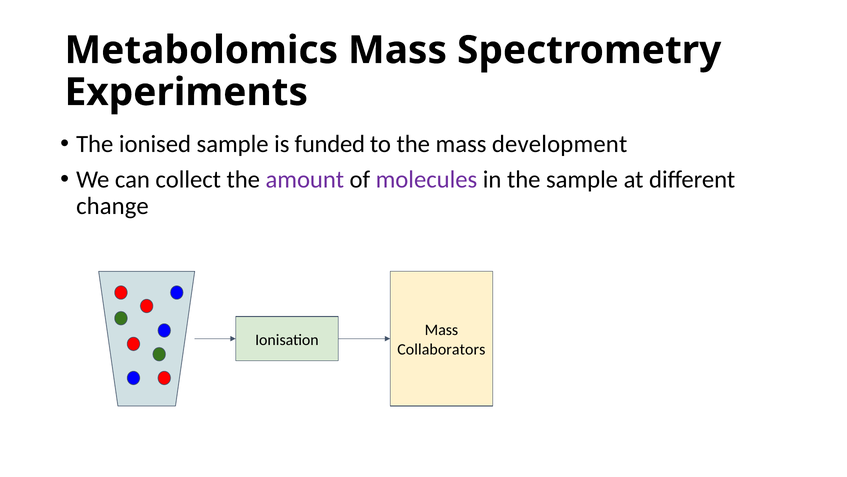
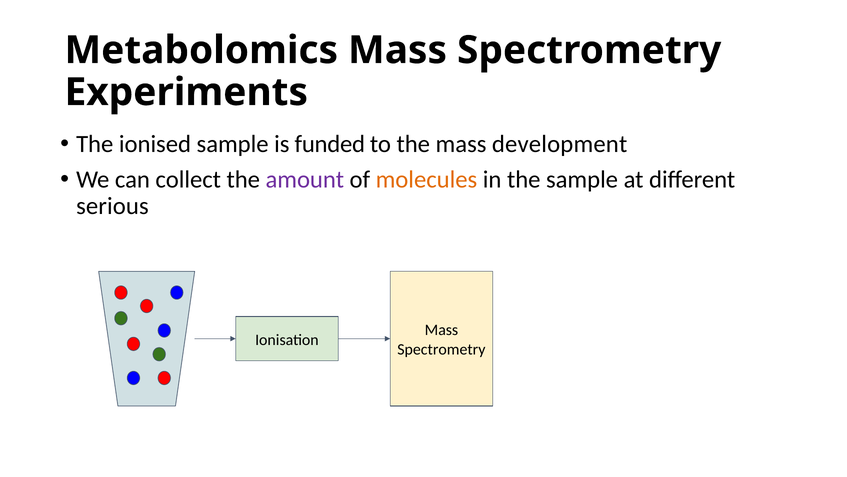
molecules colour: purple -> orange
change: change -> serious
Collaborators at (441, 349): Collaborators -> Spectrometry
